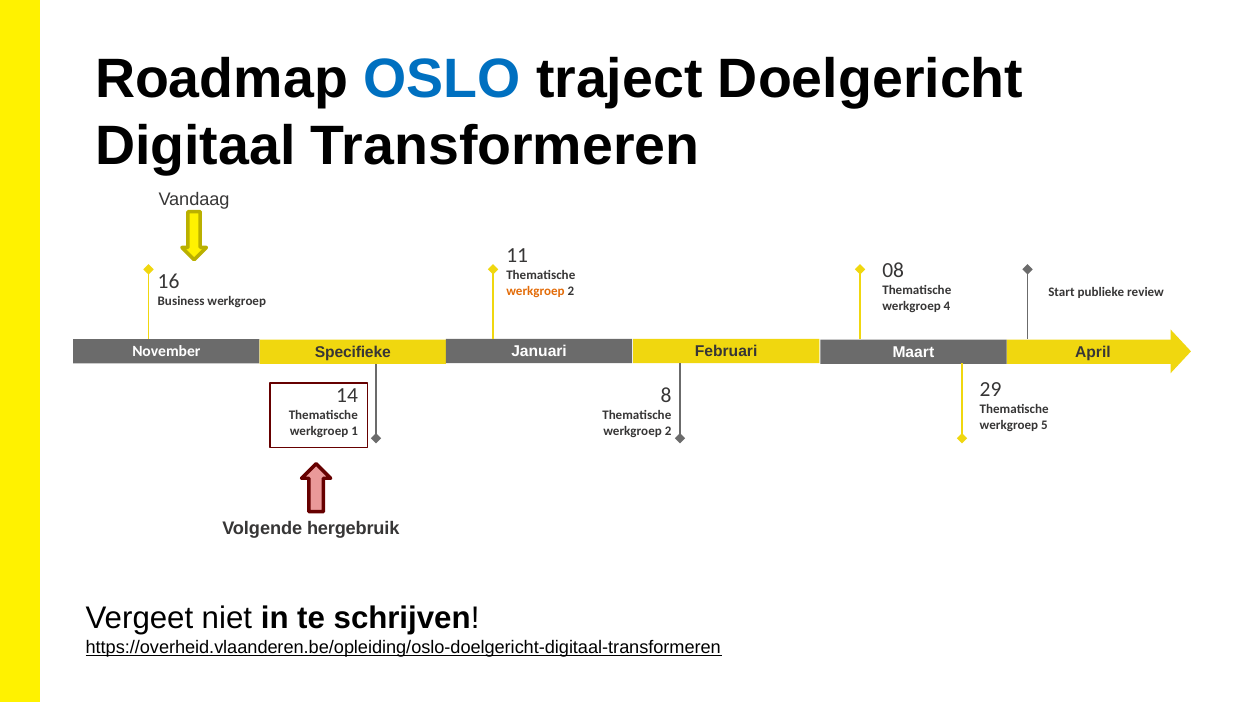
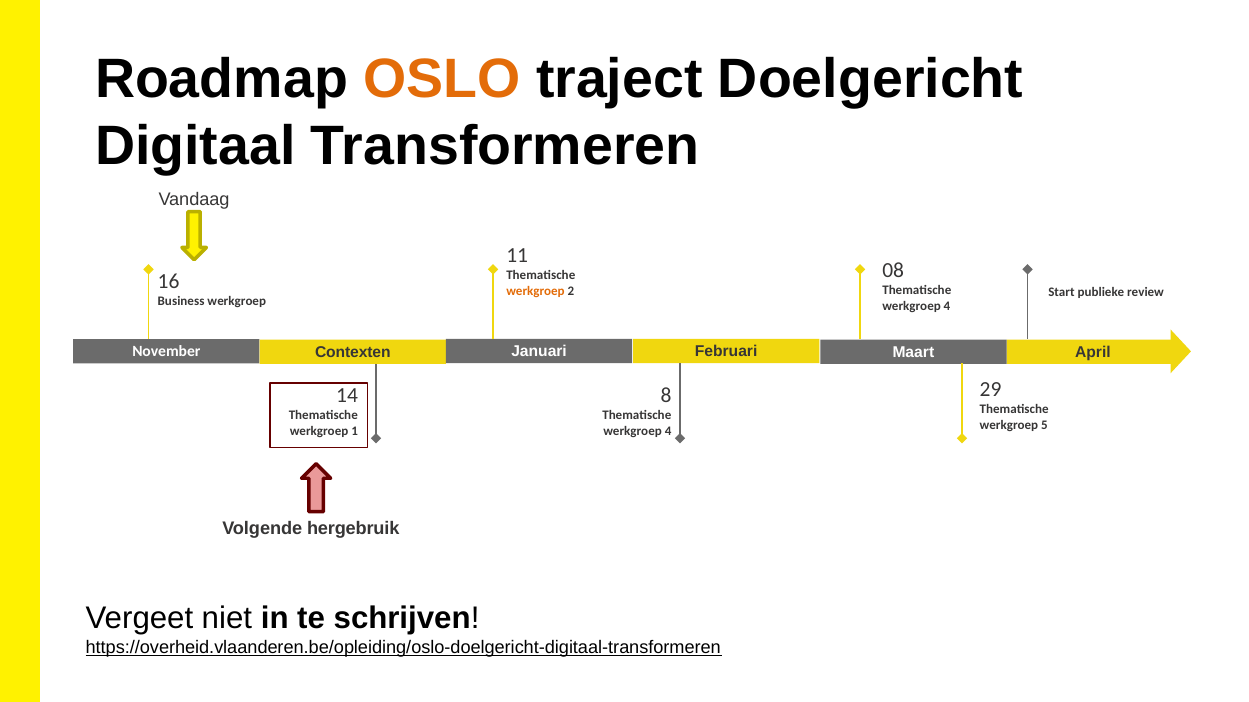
OSLO colour: blue -> orange
Specifieke: Specifieke -> Contexten
2 at (668, 432): 2 -> 4
